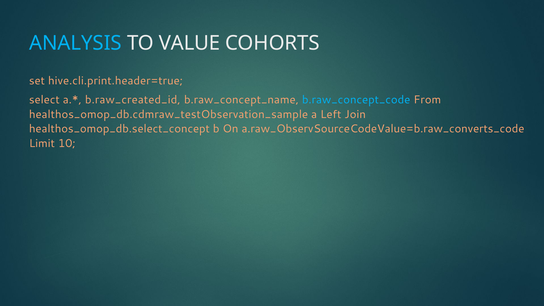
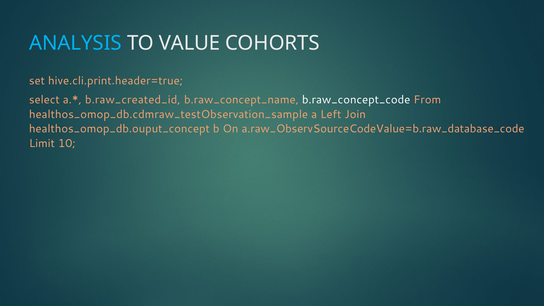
b.raw_concept_code colour: light blue -> white
healthos_omop_db.select_concept: healthos_omop_db.select_concept -> healthos_omop_db.ouput_concept
a.raw_ObservSourceCodeValue=b.raw_converts_code: a.raw_ObservSourceCodeValue=b.raw_converts_code -> a.raw_ObservSourceCodeValue=b.raw_database_code
